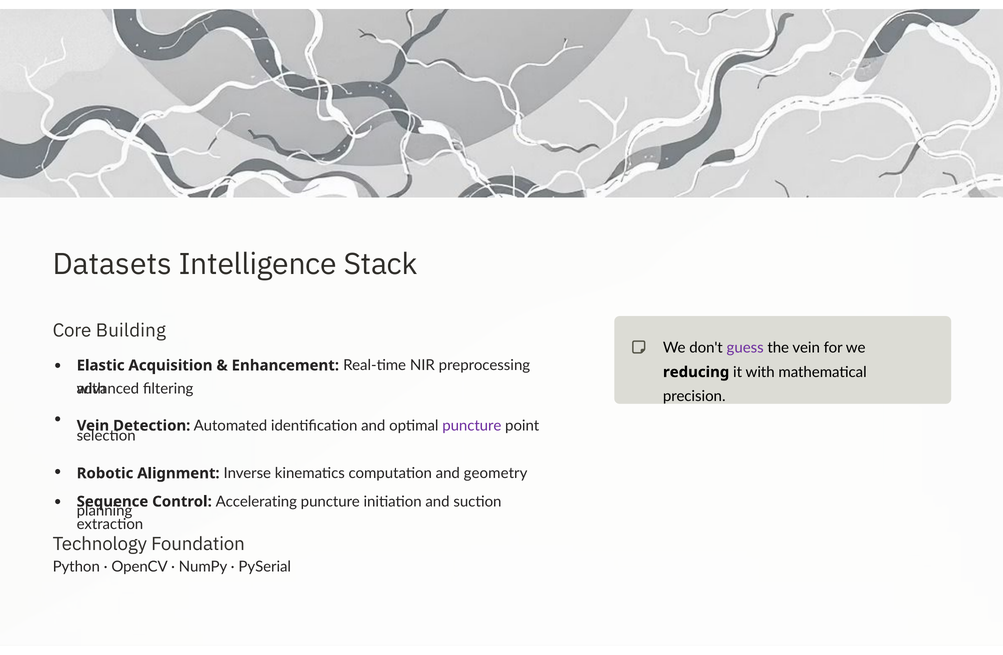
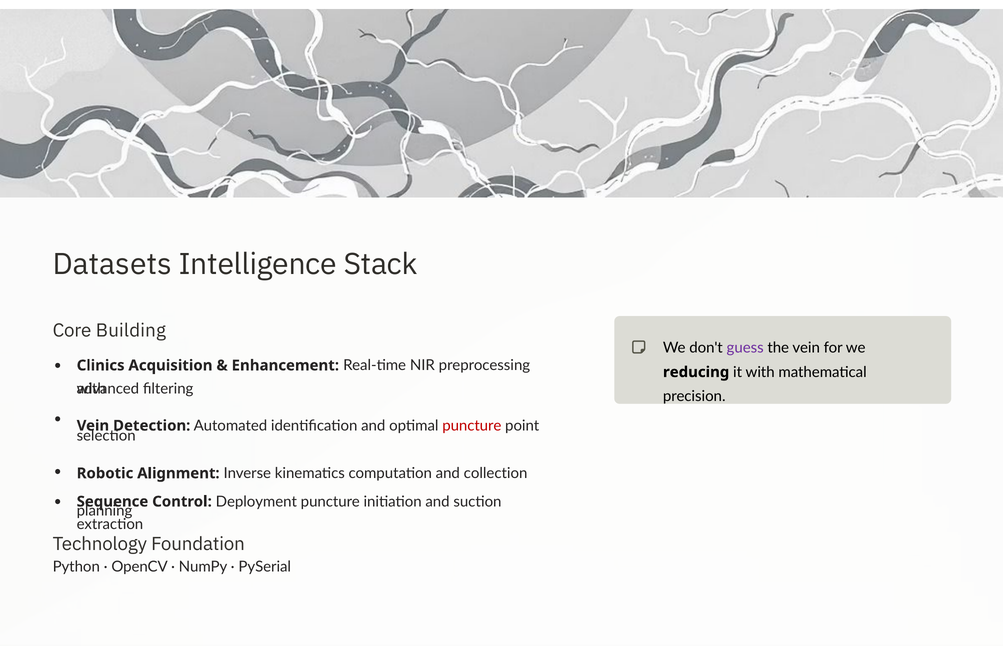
Elastic: Elastic -> Clinics
puncture at (472, 426) colour: purple -> red
geometry: geometry -> collection
Accelerating: Accelerating -> Deployment
